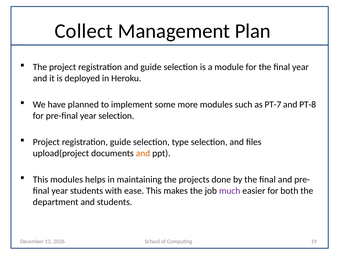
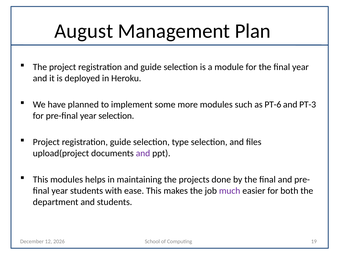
Collect: Collect -> August
PT-7: PT-7 -> PT-6
PT-8: PT-8 -> PT-3
and at (143, 153) colour: orange -> purple
